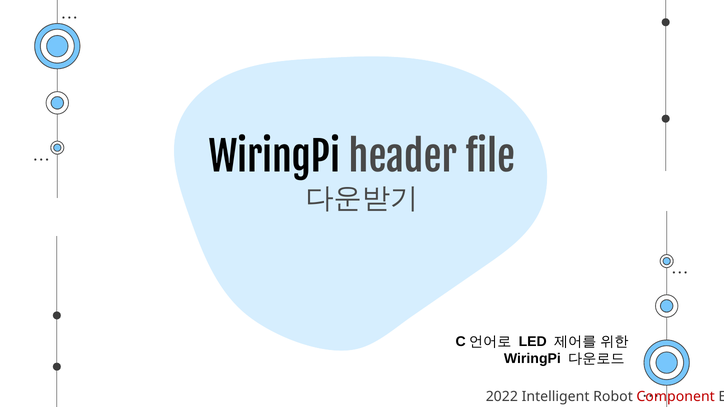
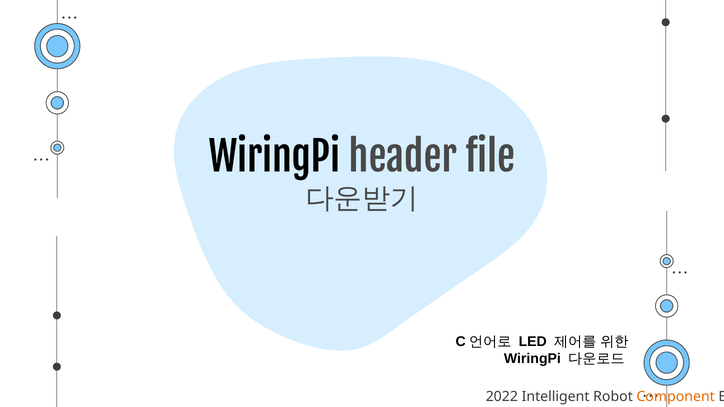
Component colour: red -> orange
